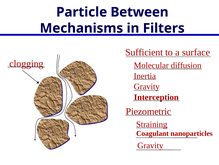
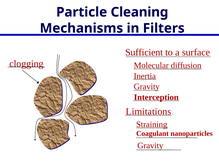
Between: Between -> Cleaning
Piezometric: Piezometric -> Limitations
